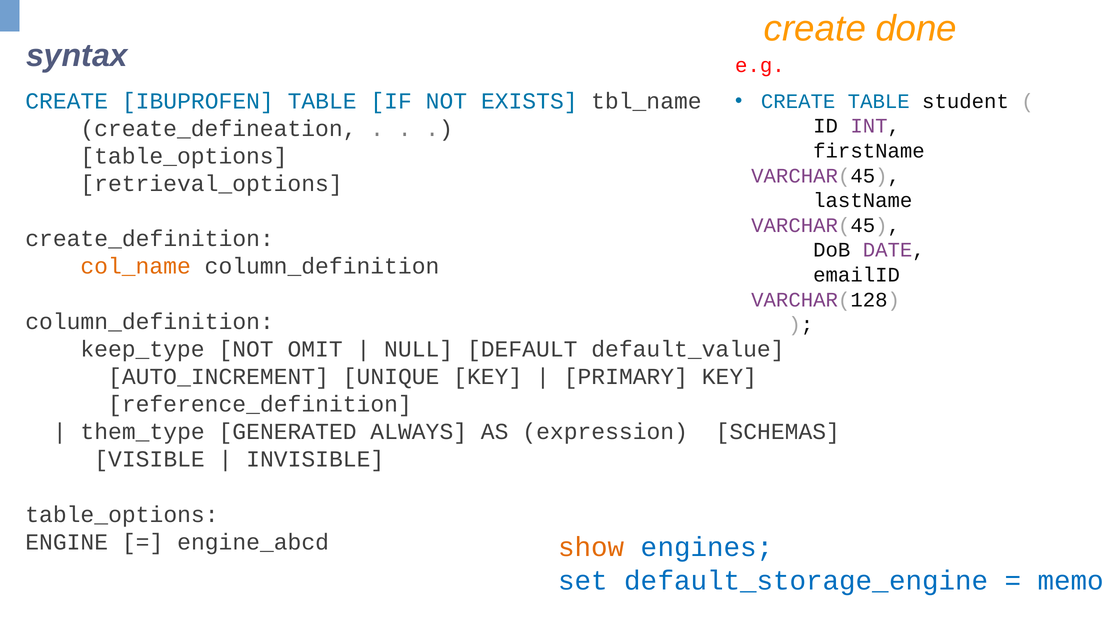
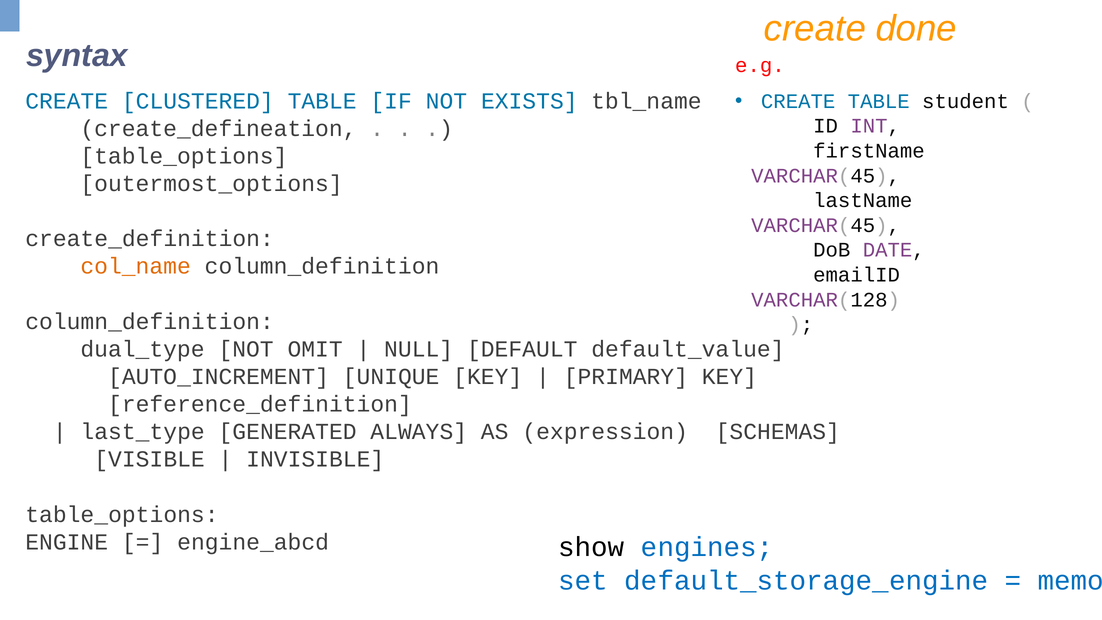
IBUPROFEN: IBUPROFEN -> CLUSTERED
retrieval_options: retrieval_options -> outermost_options
keep_type: keep_type -> dual_type
them_type: them_type -> last_type
show colour: orange -> black
